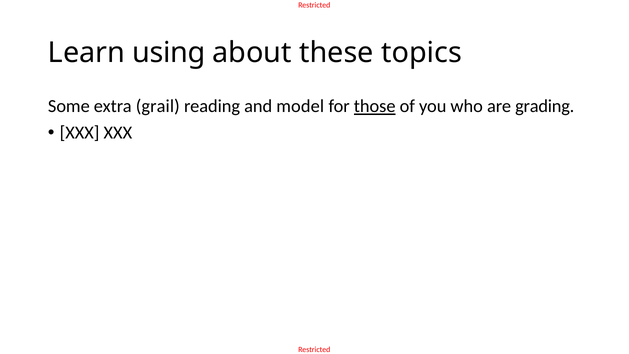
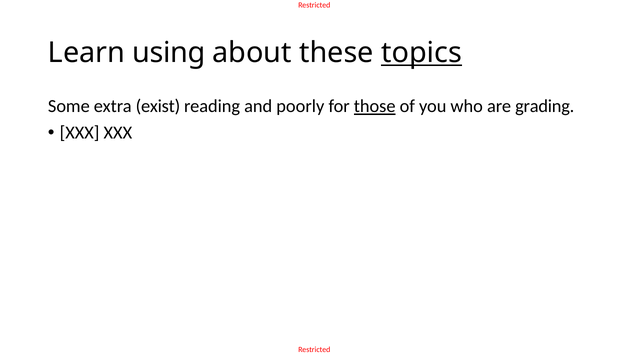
topics underline: none -> present
grail: grail -> exist
model: model -> poorly
